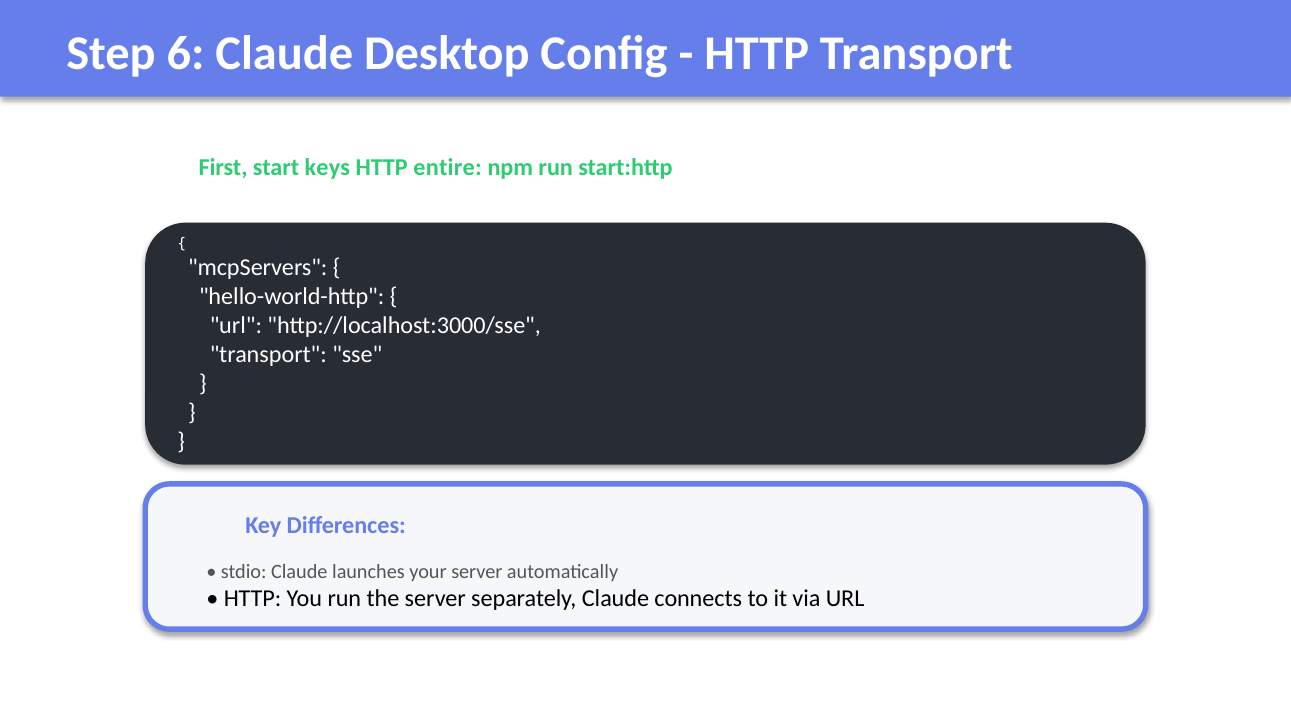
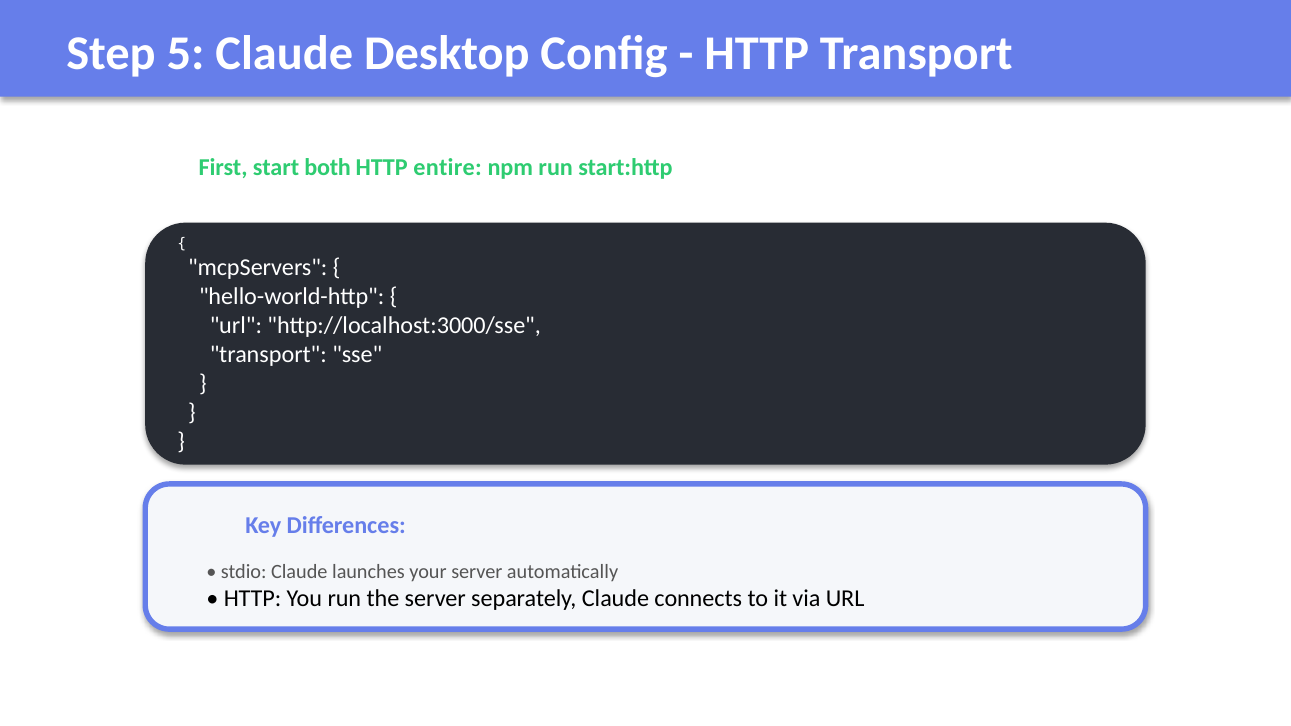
6: 6 -> 5
keys: keys -> both
